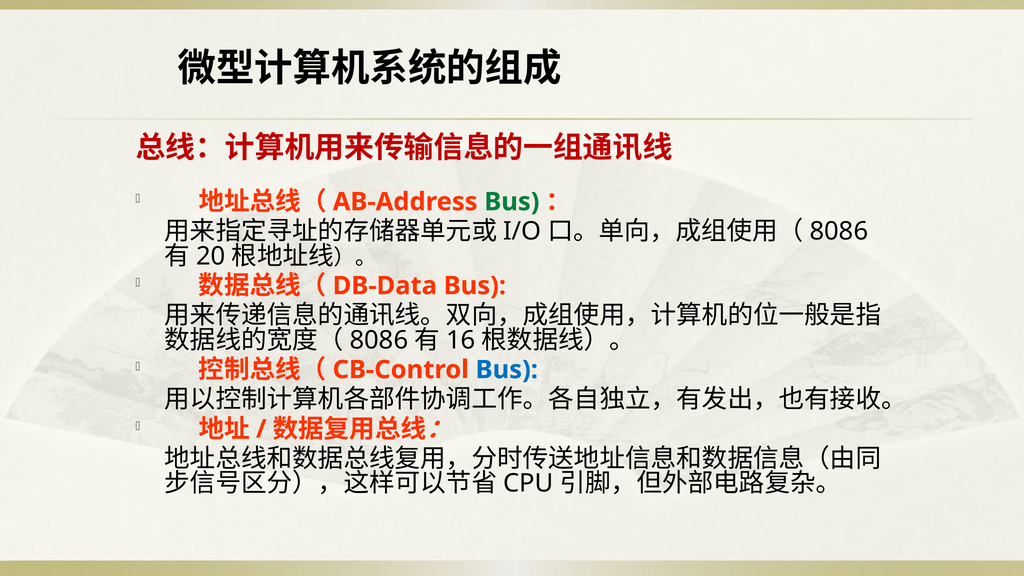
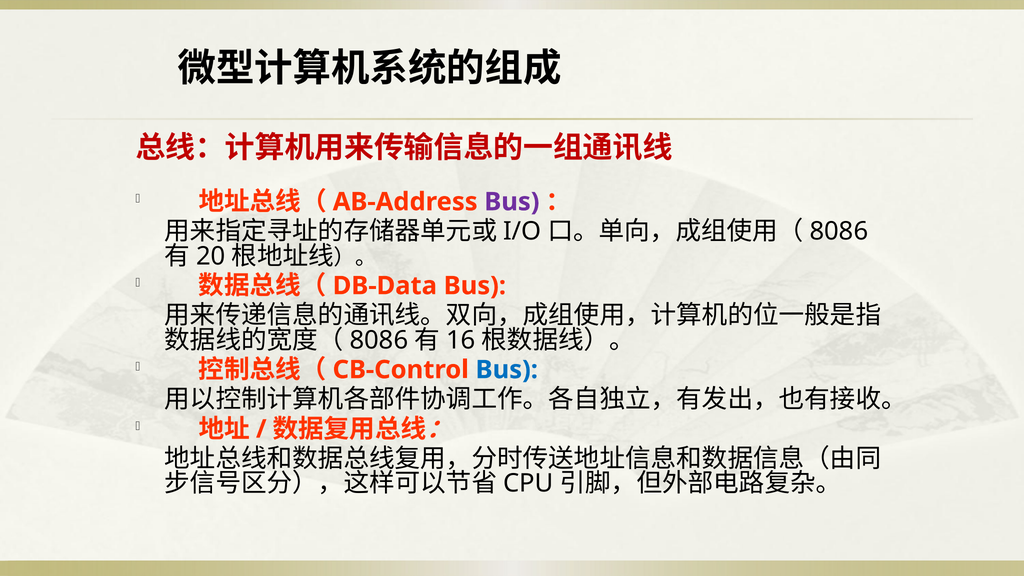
Bus at (512, 202) colour: green -> purple
